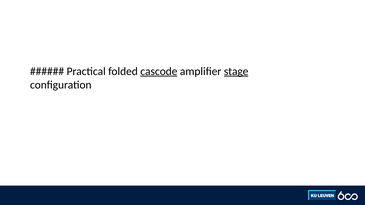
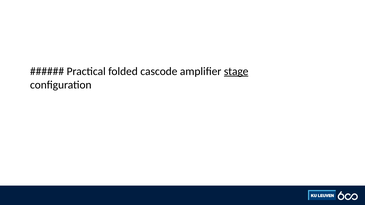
cascode underline: present -> none
